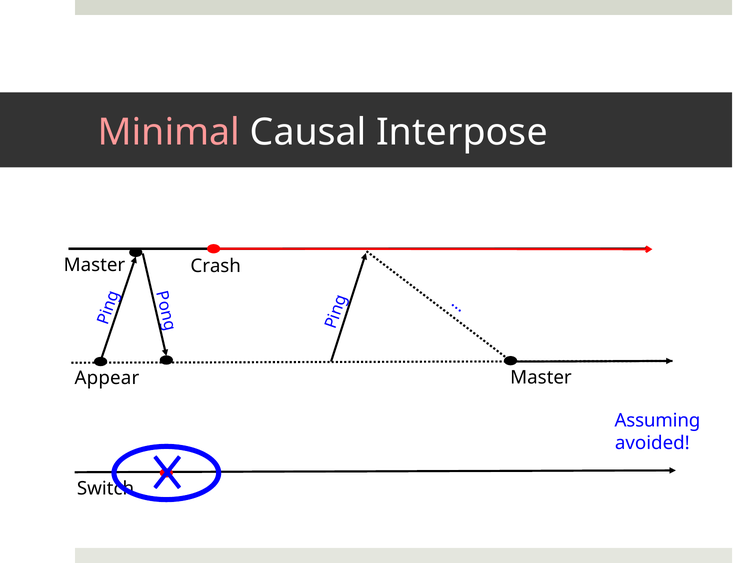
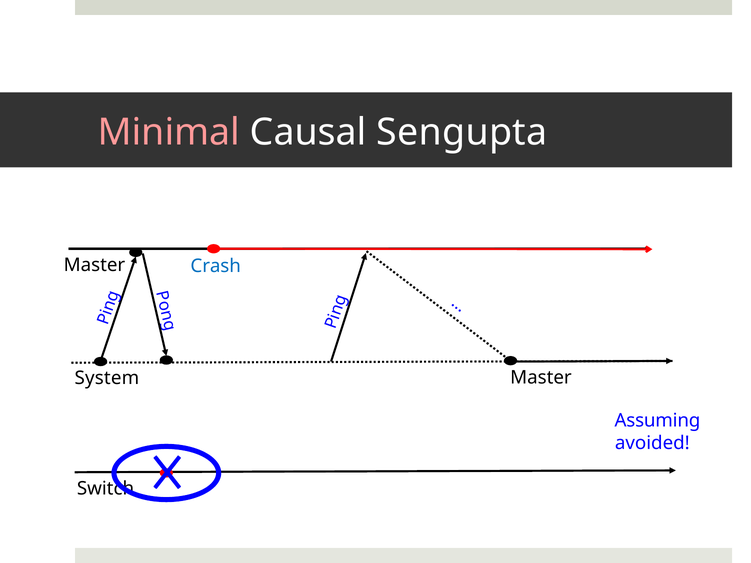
Interpose: Interpose -> Sengupta
Crash colour: black -> blue
Appear: Appear -> System
